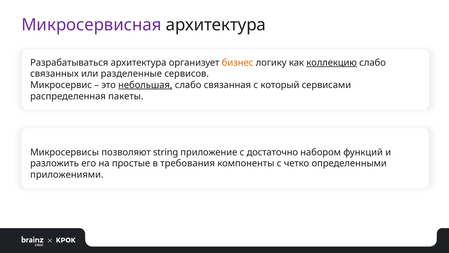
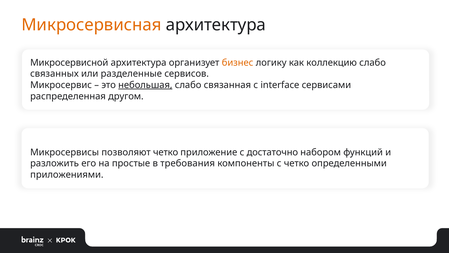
Микросервисная colour: purple -> orange
Разрабатываться: Разрабатываться -> Микросервисной
коллекцию underline: present -> none
который: который -> interface
пакеты: пакеты -> другом
позволяют string: string -> четко
